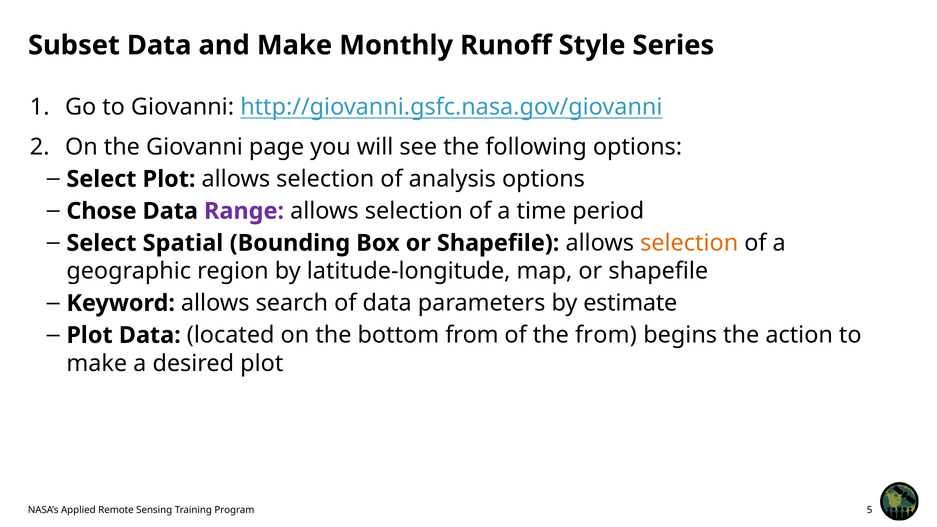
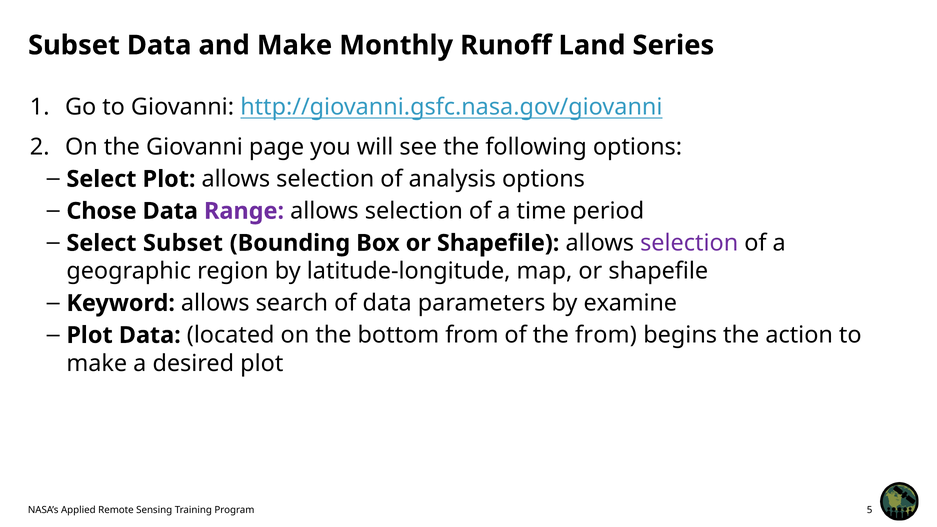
Style: Style -> Land
Select Spatial: Spatial -> Subset
selection at (689, 243) colour: orange -> purple
estimate: estimate -> examine
